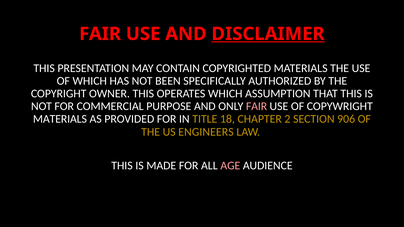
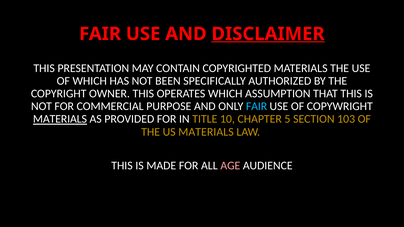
FAIR at (257, 106) colour: pink -> light blue
MATERIALS at (60, 119) underline: none -> present
18: 18 -> 10
2: 2 -> 5
906: 906 -> 103
US ENGINEERS: ENGINEERS -> MATERIALS
